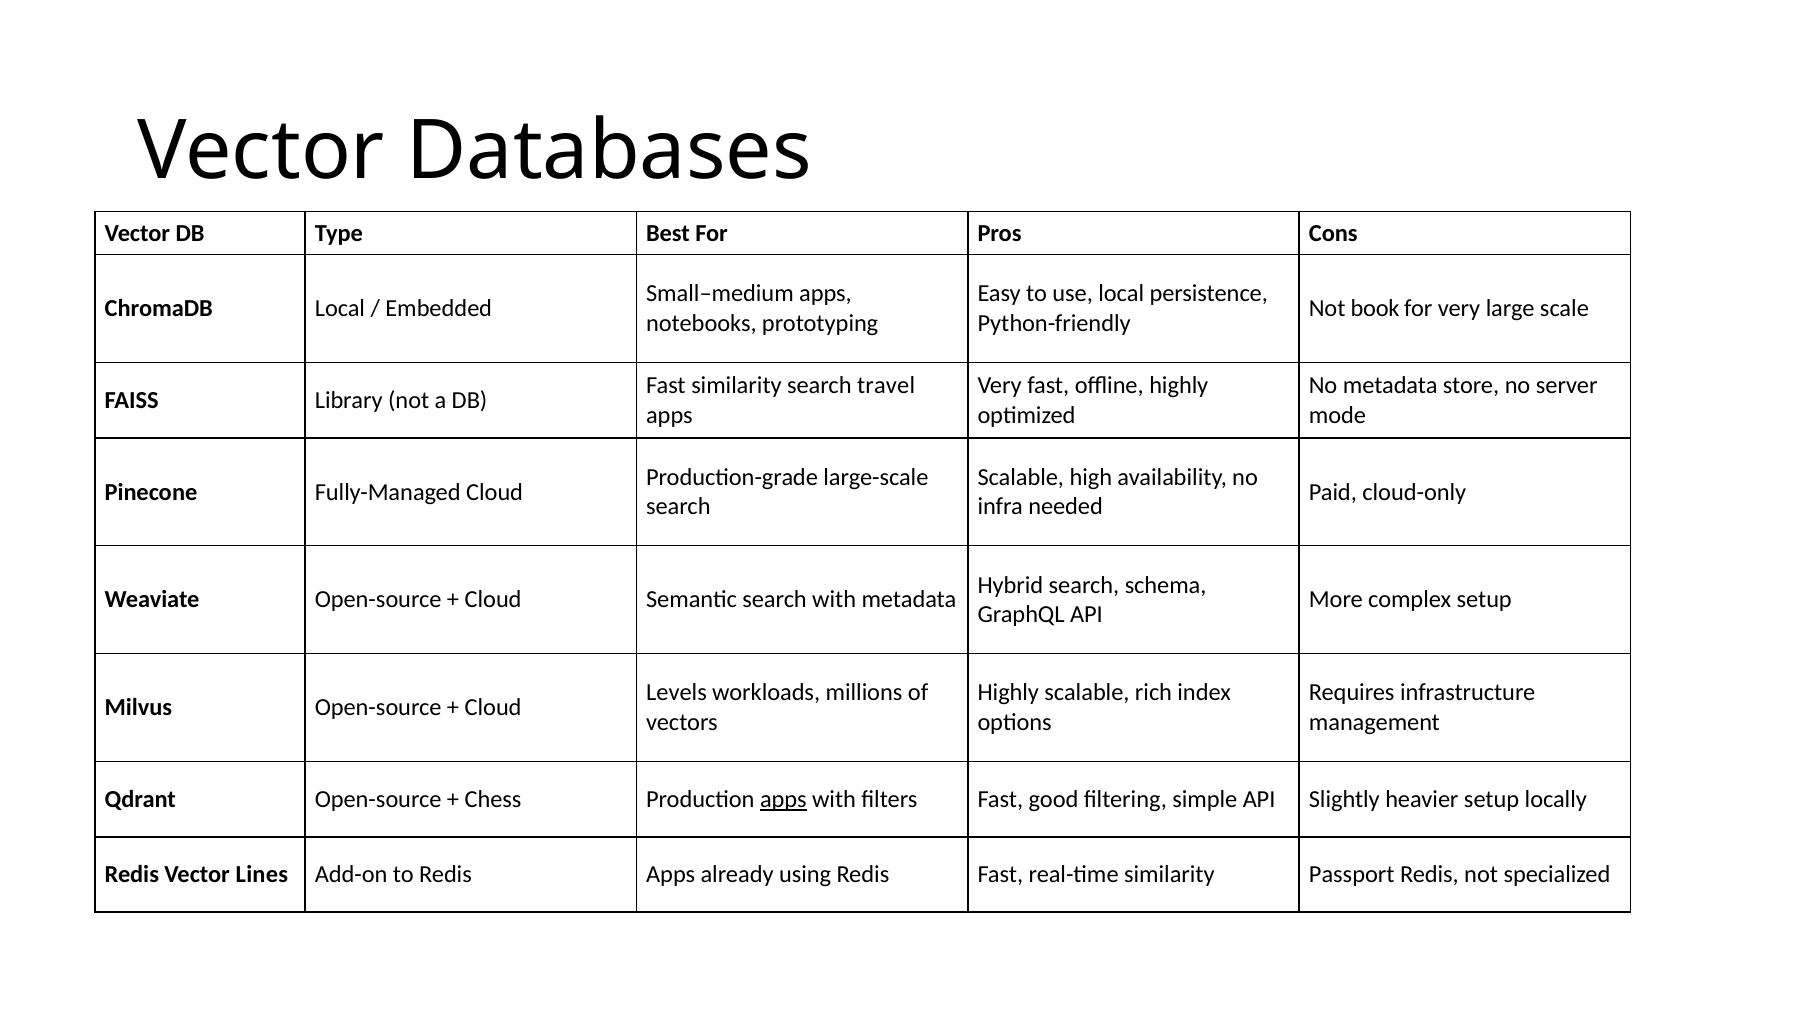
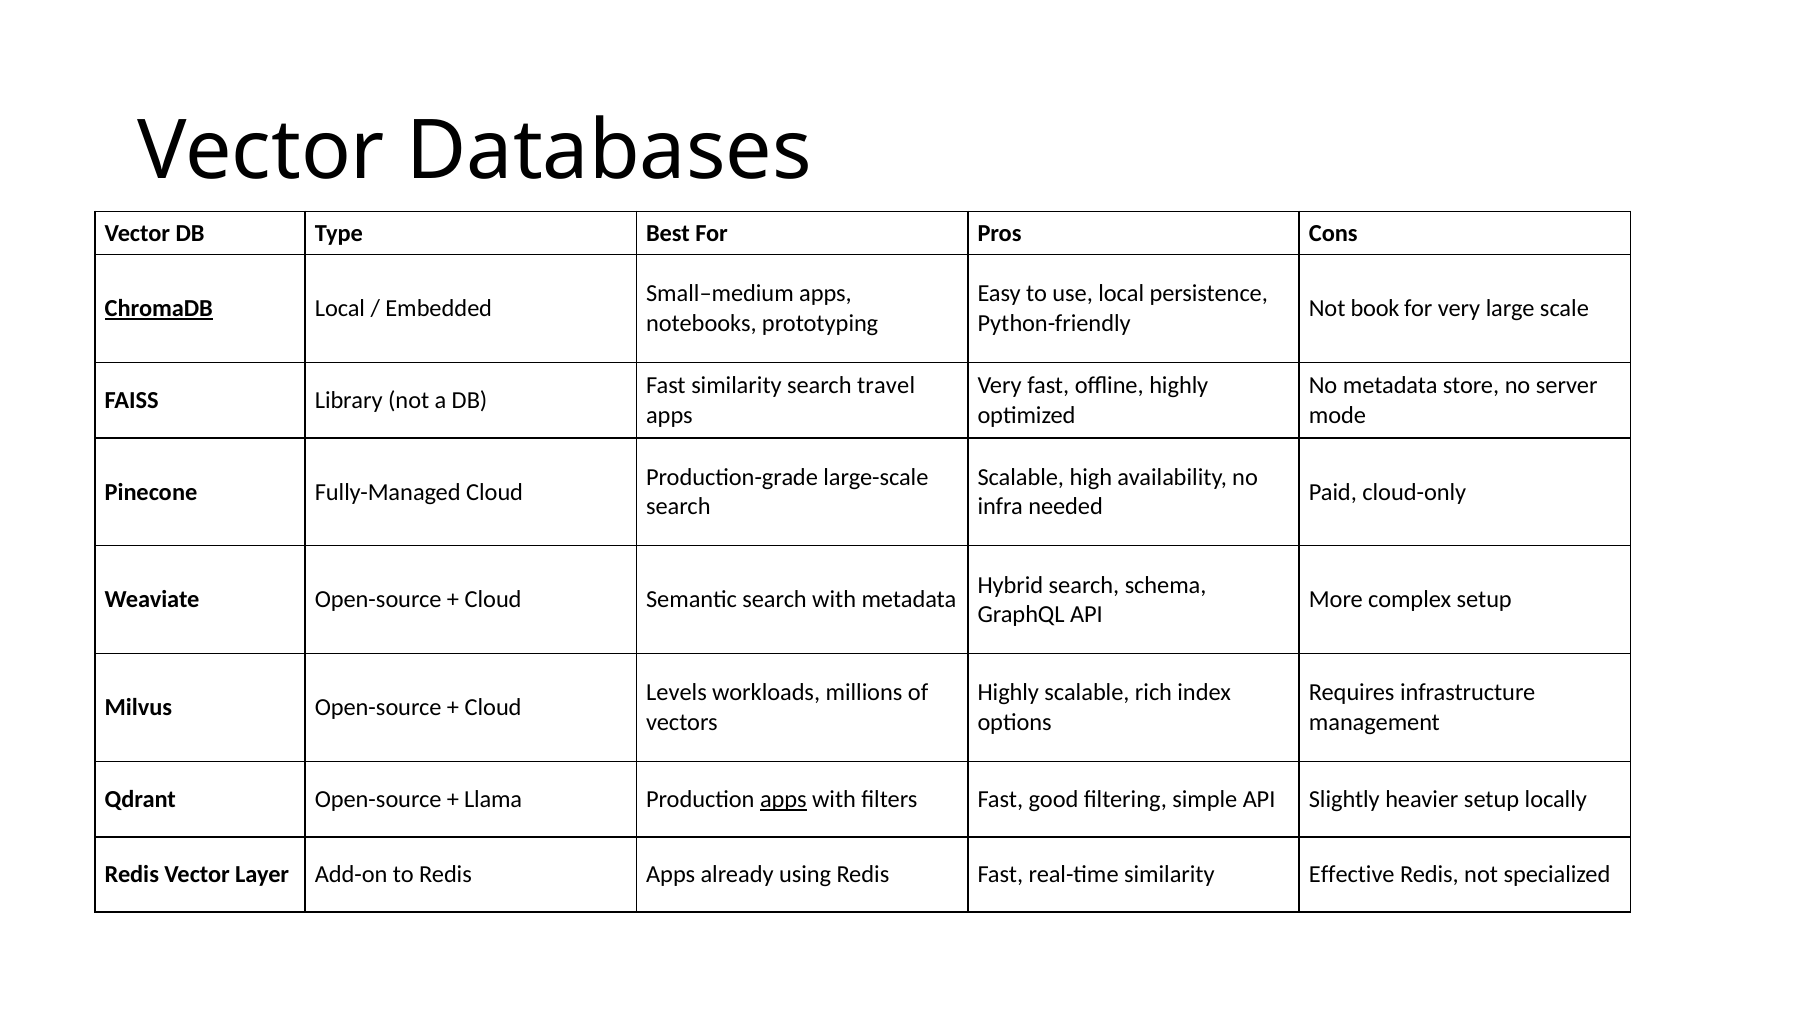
ChromaDB underline: none -> present
Chess: Chess -> Llama
Lines: Lines -> Layer
Passport: Passport -> Effective
